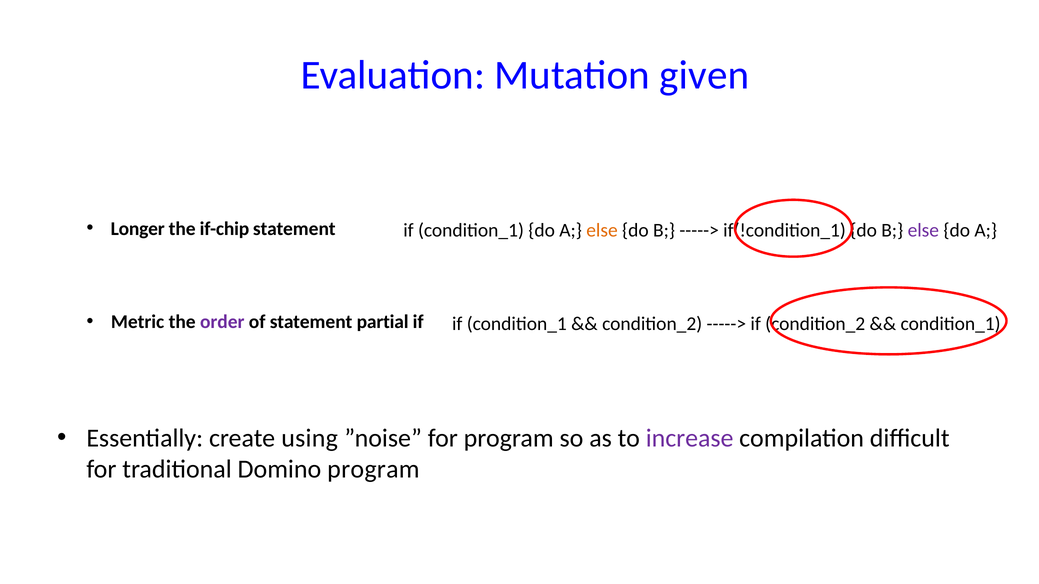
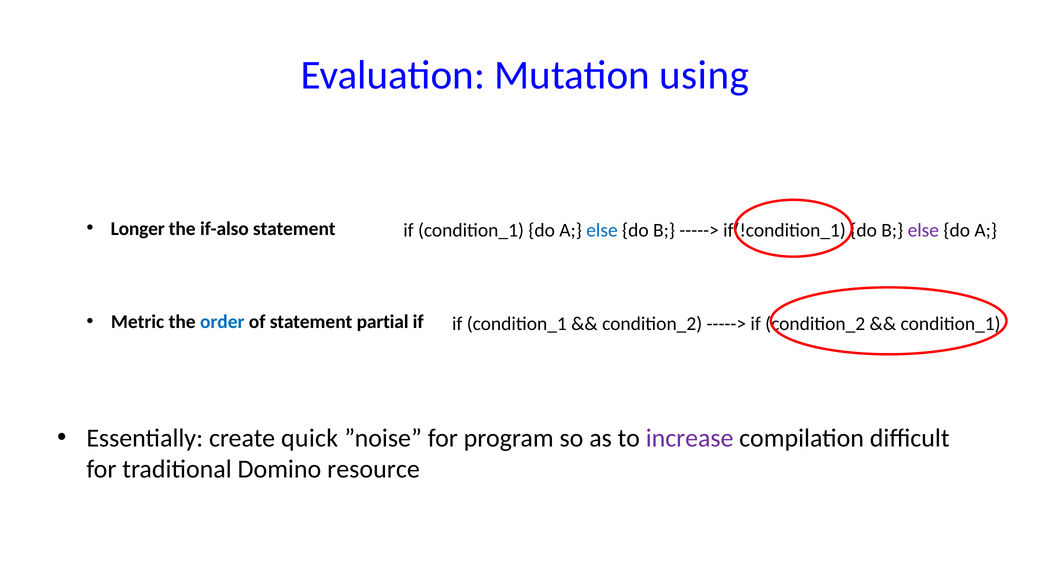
given: given -> using
if-chip: if-chip -> if-also
else at (602, 231) colour: orange -> blue
order colour: purple -> blue
using: using -> quick
Domino program: program -> resource
